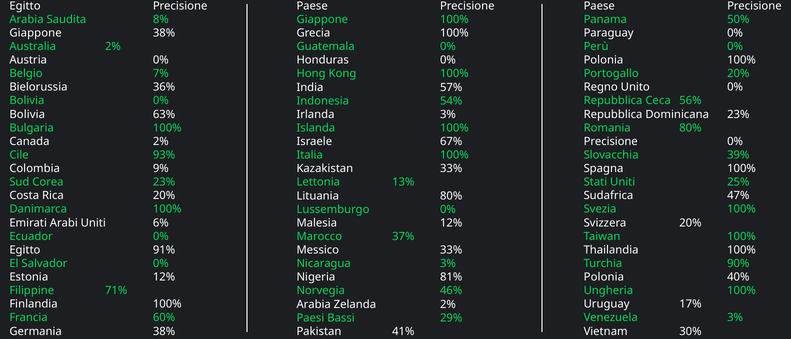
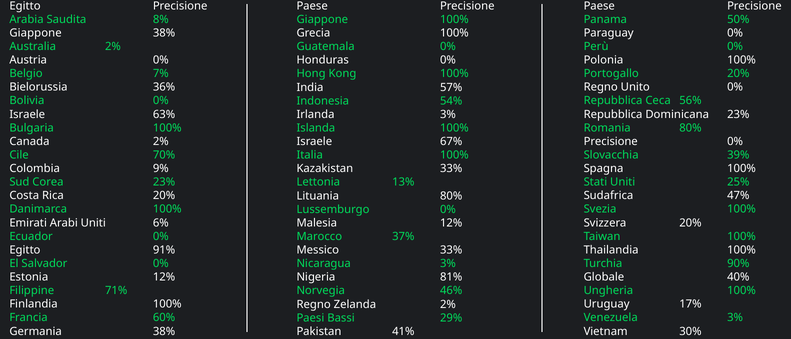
Bolivia at (27, 114): Bolivia -> Israele
93%: 93% -> 70%
Polonia at (604, 277): Polonia -> Globale
Arabia at (314, 304): Arabia -> Regno
